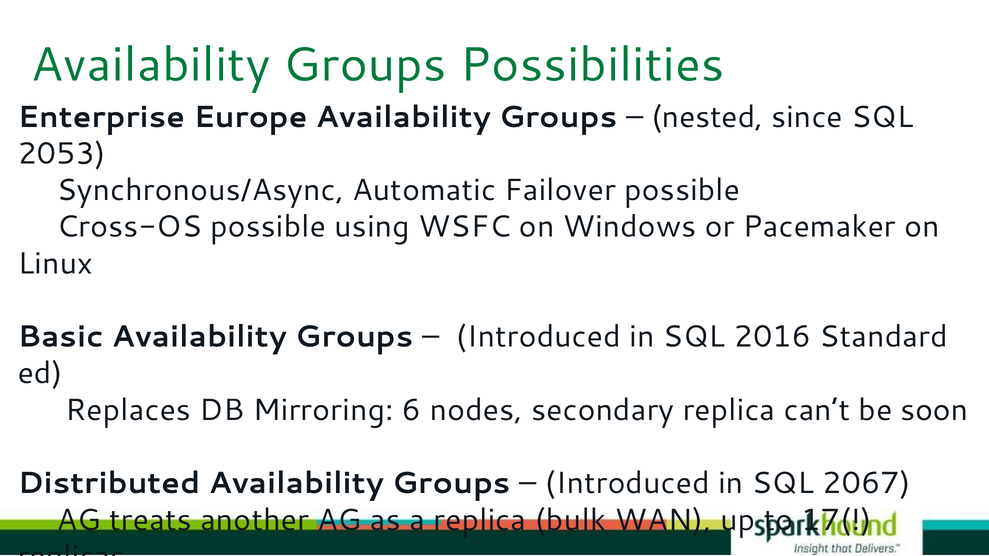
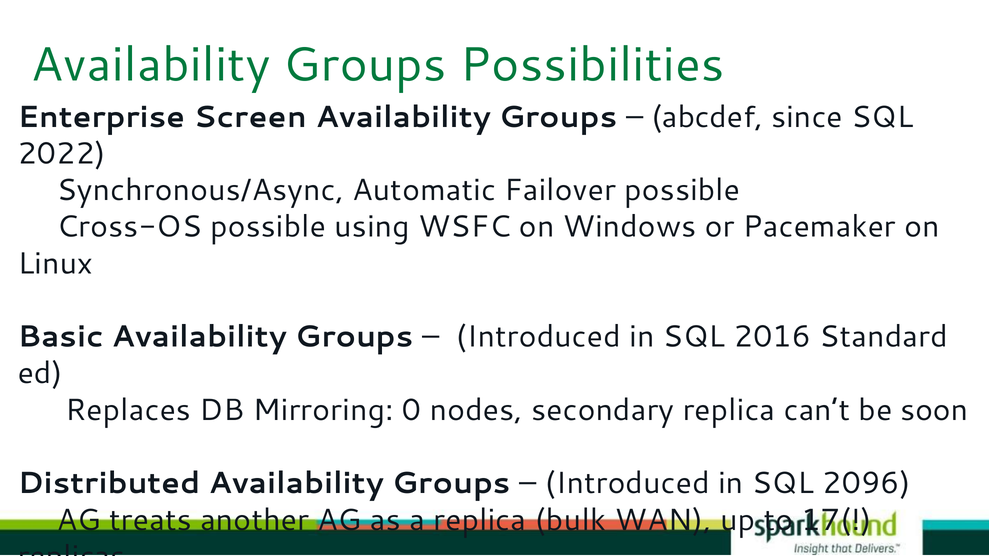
Europe: Europe -> Screen
nested: nested -> abcdef
2053: 2053 -> 2022
6: 6 -> 0
2067: 2067 -> 2096
